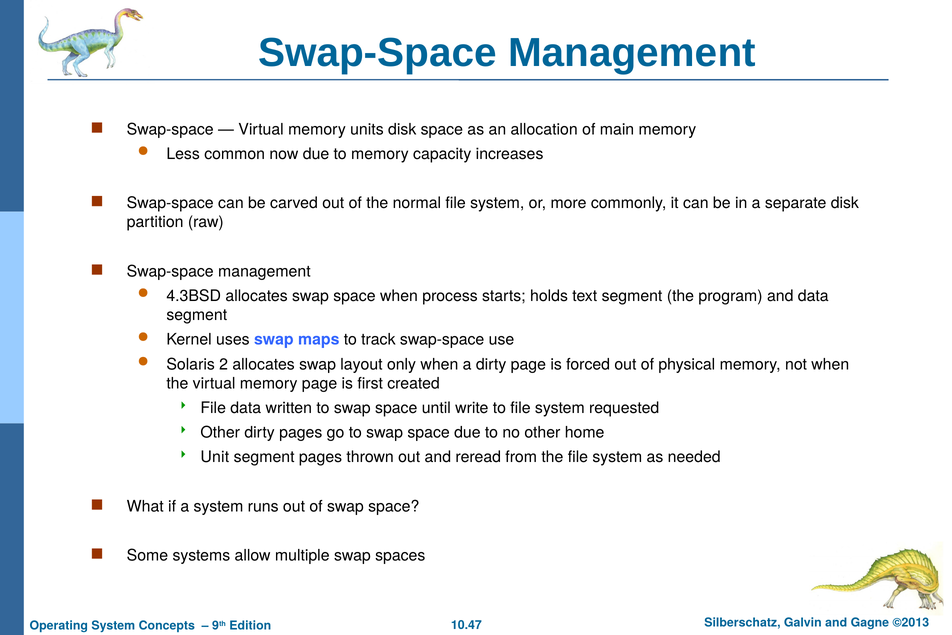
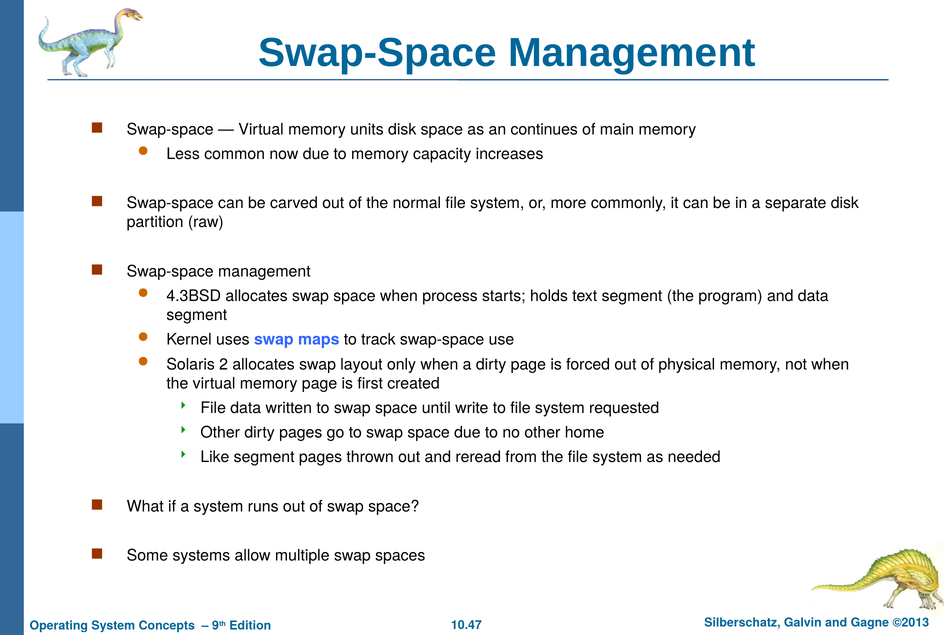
allocation: allocation -> continues
Unit: Unit -> Like
